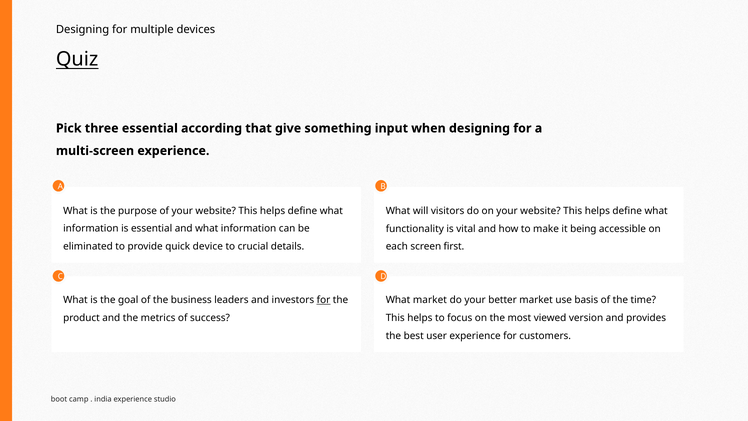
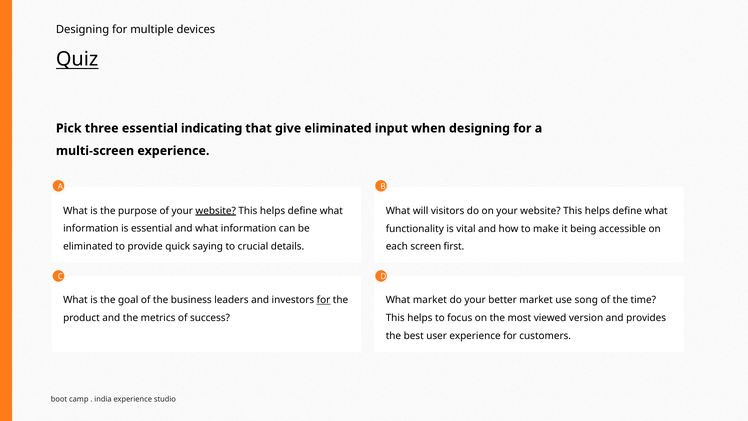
according: according -> indicating
give something: something -> eliminated
website at (216, 211) underline: none -> present
device: device -> saying
basis: basis -> song
